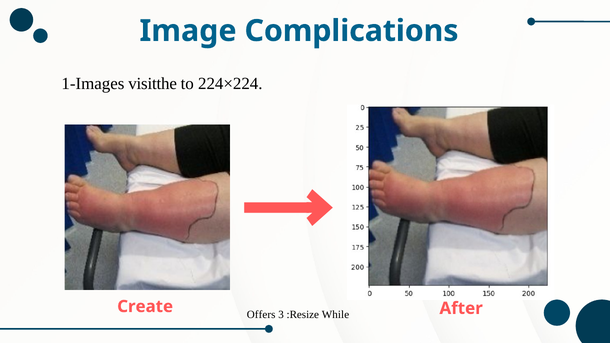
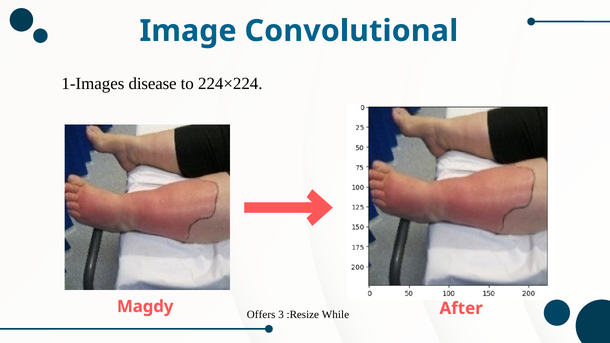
Complications: Complications -> Convolutional
visitthe: visitthe -> disease
Create: Create -> Magdy
